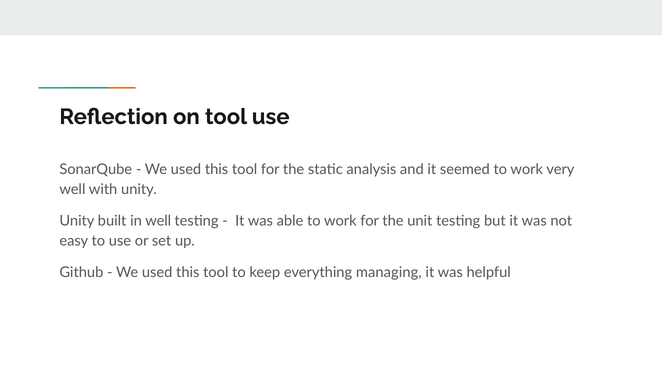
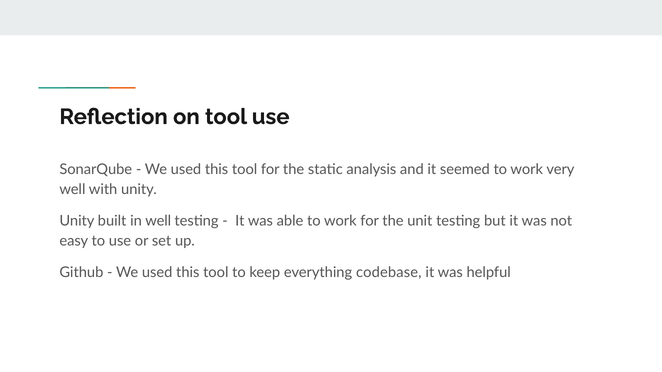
managing: managing -> codebase
